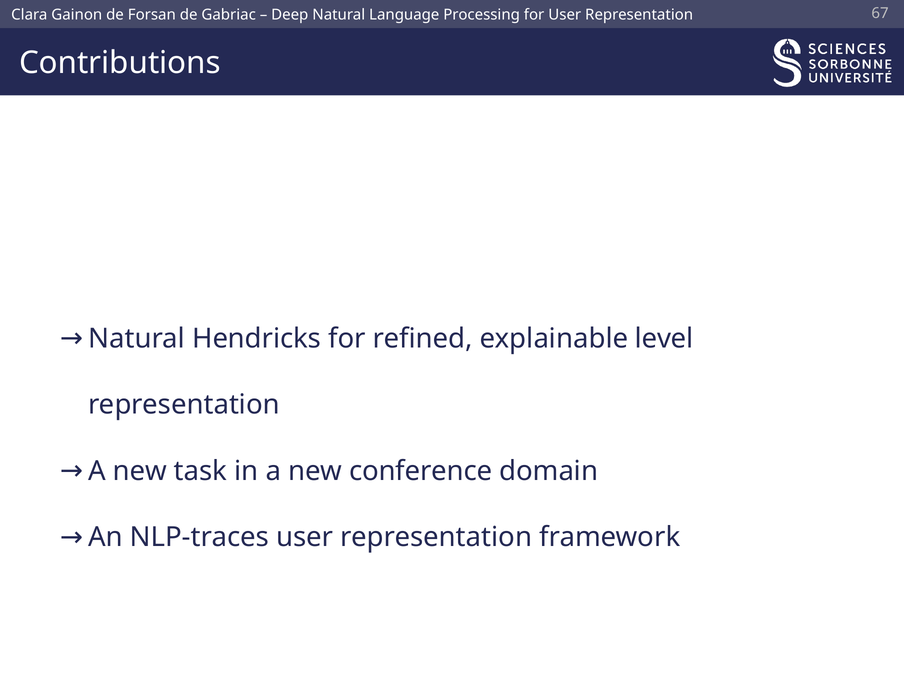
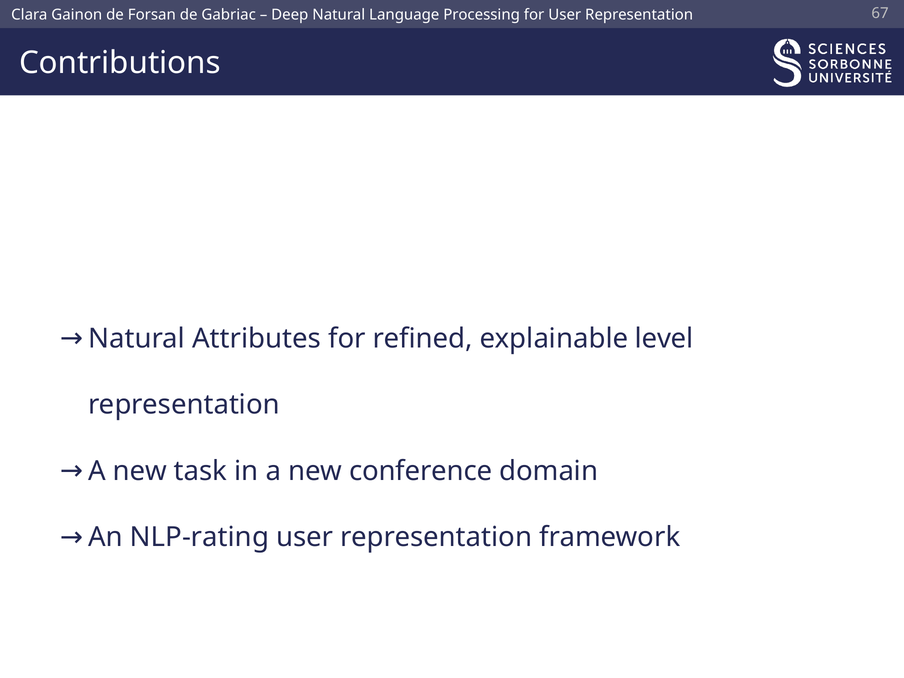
Hendricks: Hendricks -> Attributes
NLP-traces: NLP-traces -> NLP-rating
